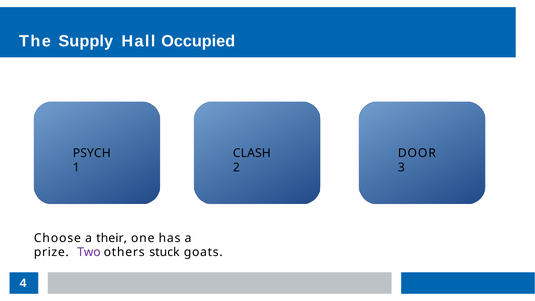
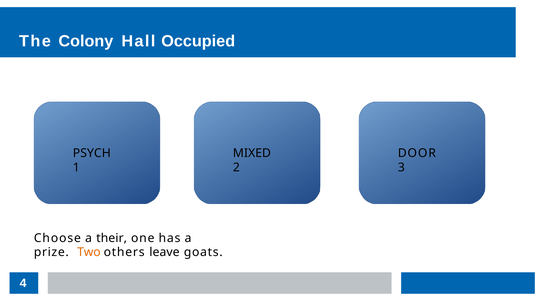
Supply: Supply -> Colony
CLASH: CLASH -> MIXED
Two colour: purple -> orange
stuck: stuck -> leave
